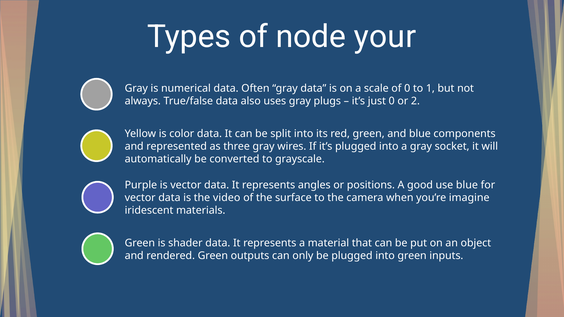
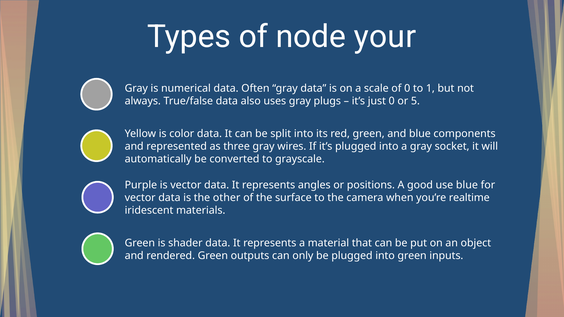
2: 2 -> 5
video: video -> other
imagine: imagine -> realtime
